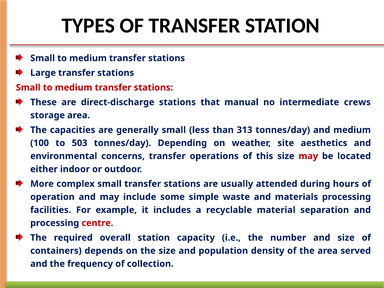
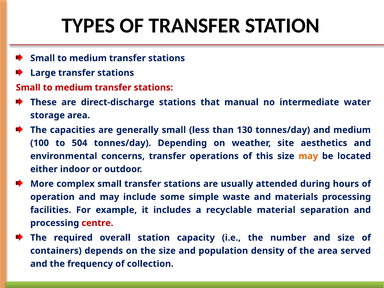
crews: crews -> water
313: 313 -> 130
503: 503 -> 504
may at (308, 156) colour: red -> orange
